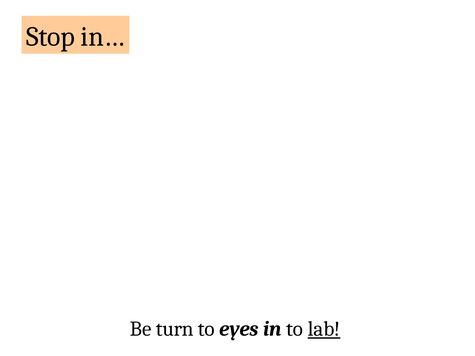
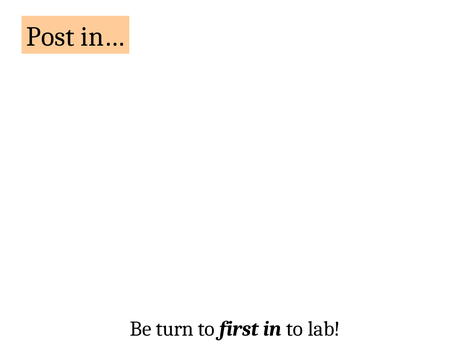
Stop: Stop -> Post
eyes: eyes -> first
lab underline: present -> none
